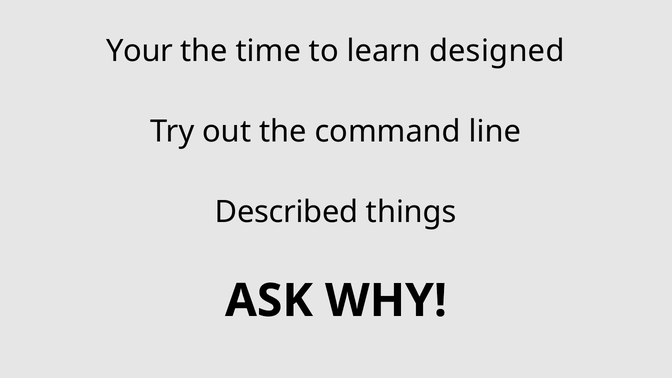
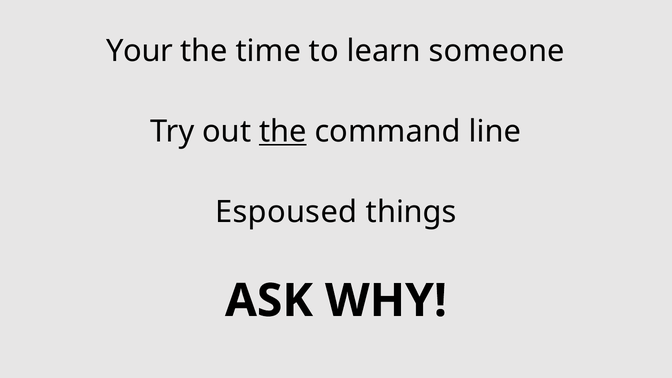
designed: designed -> someone
the at (283, 132) underline: none -> present
Described: Described -> Espoused
